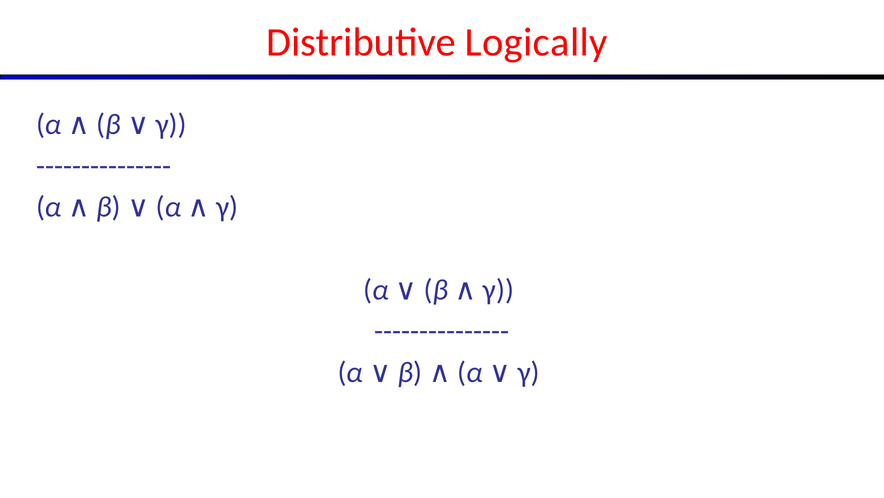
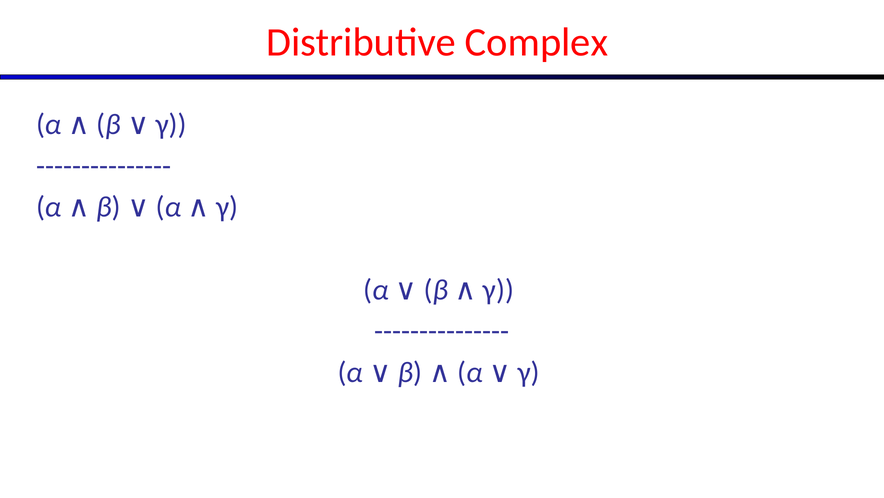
Logically: Logically -> Complex
